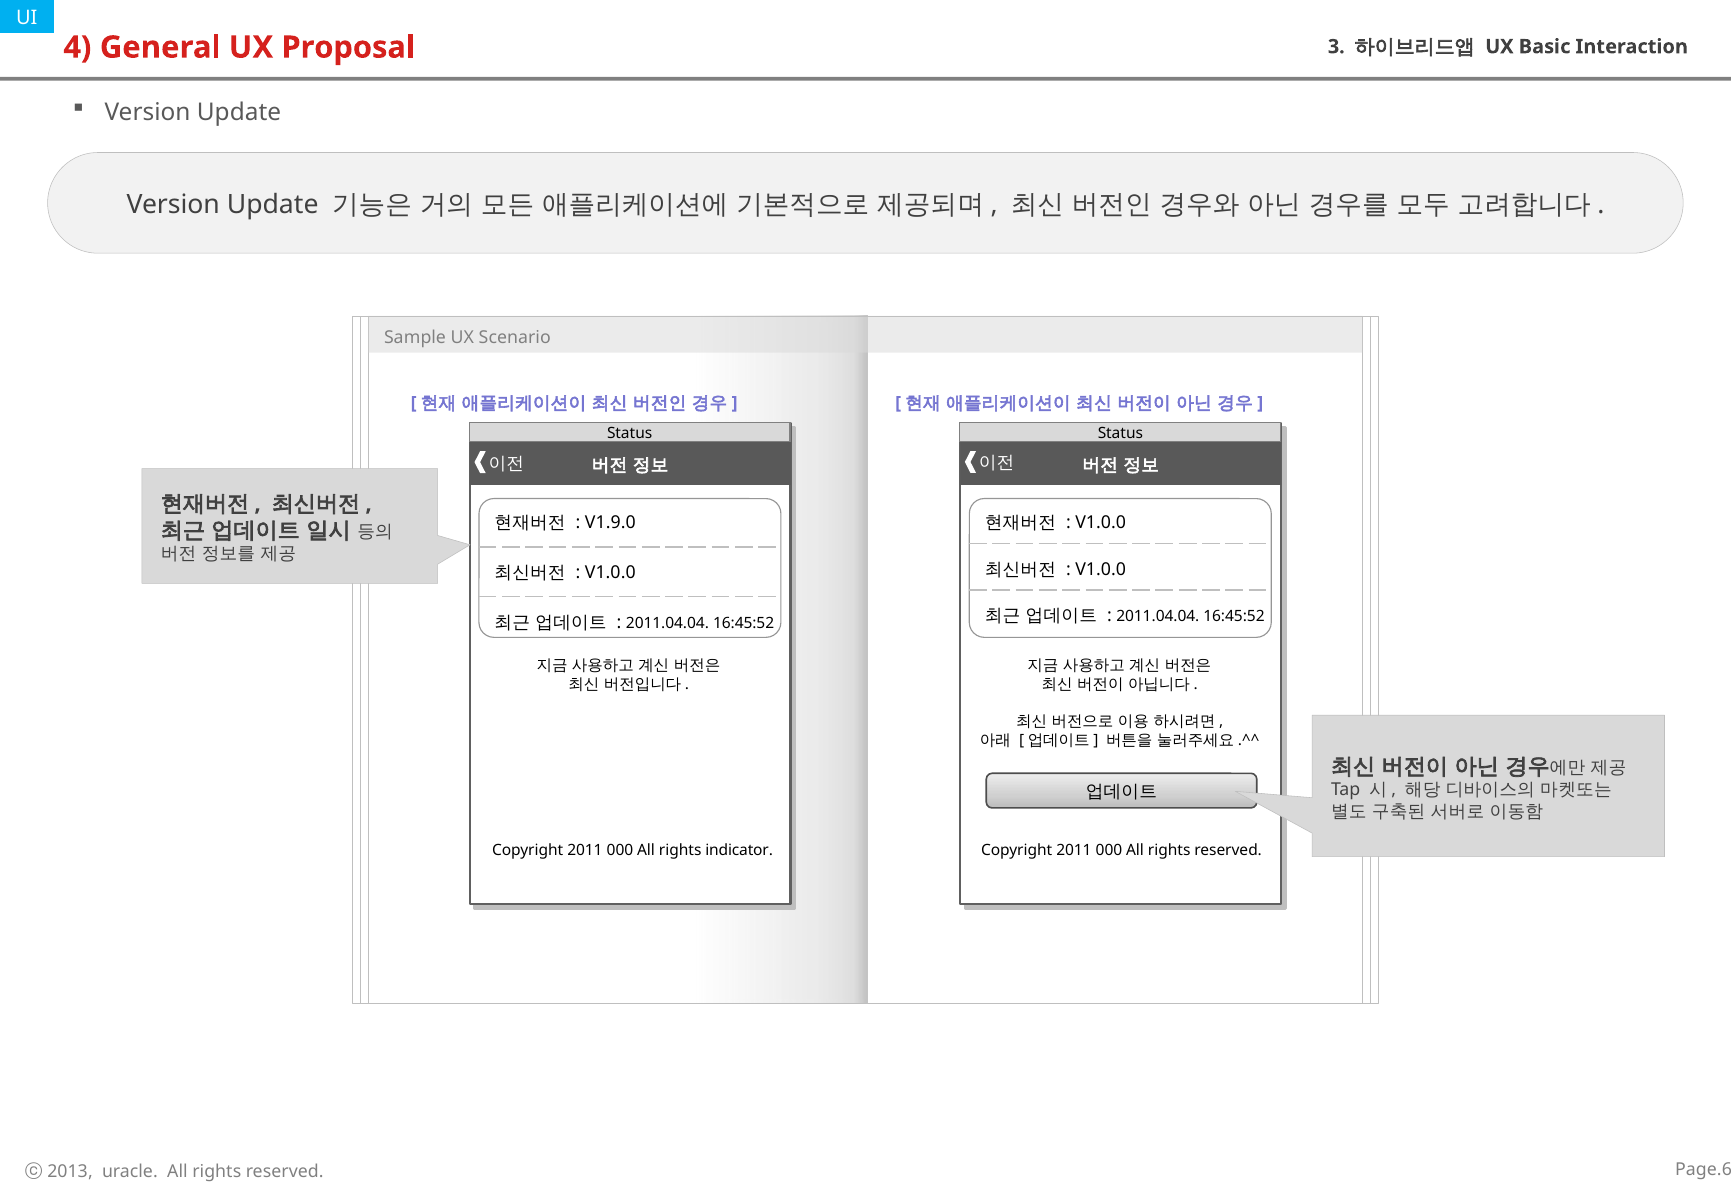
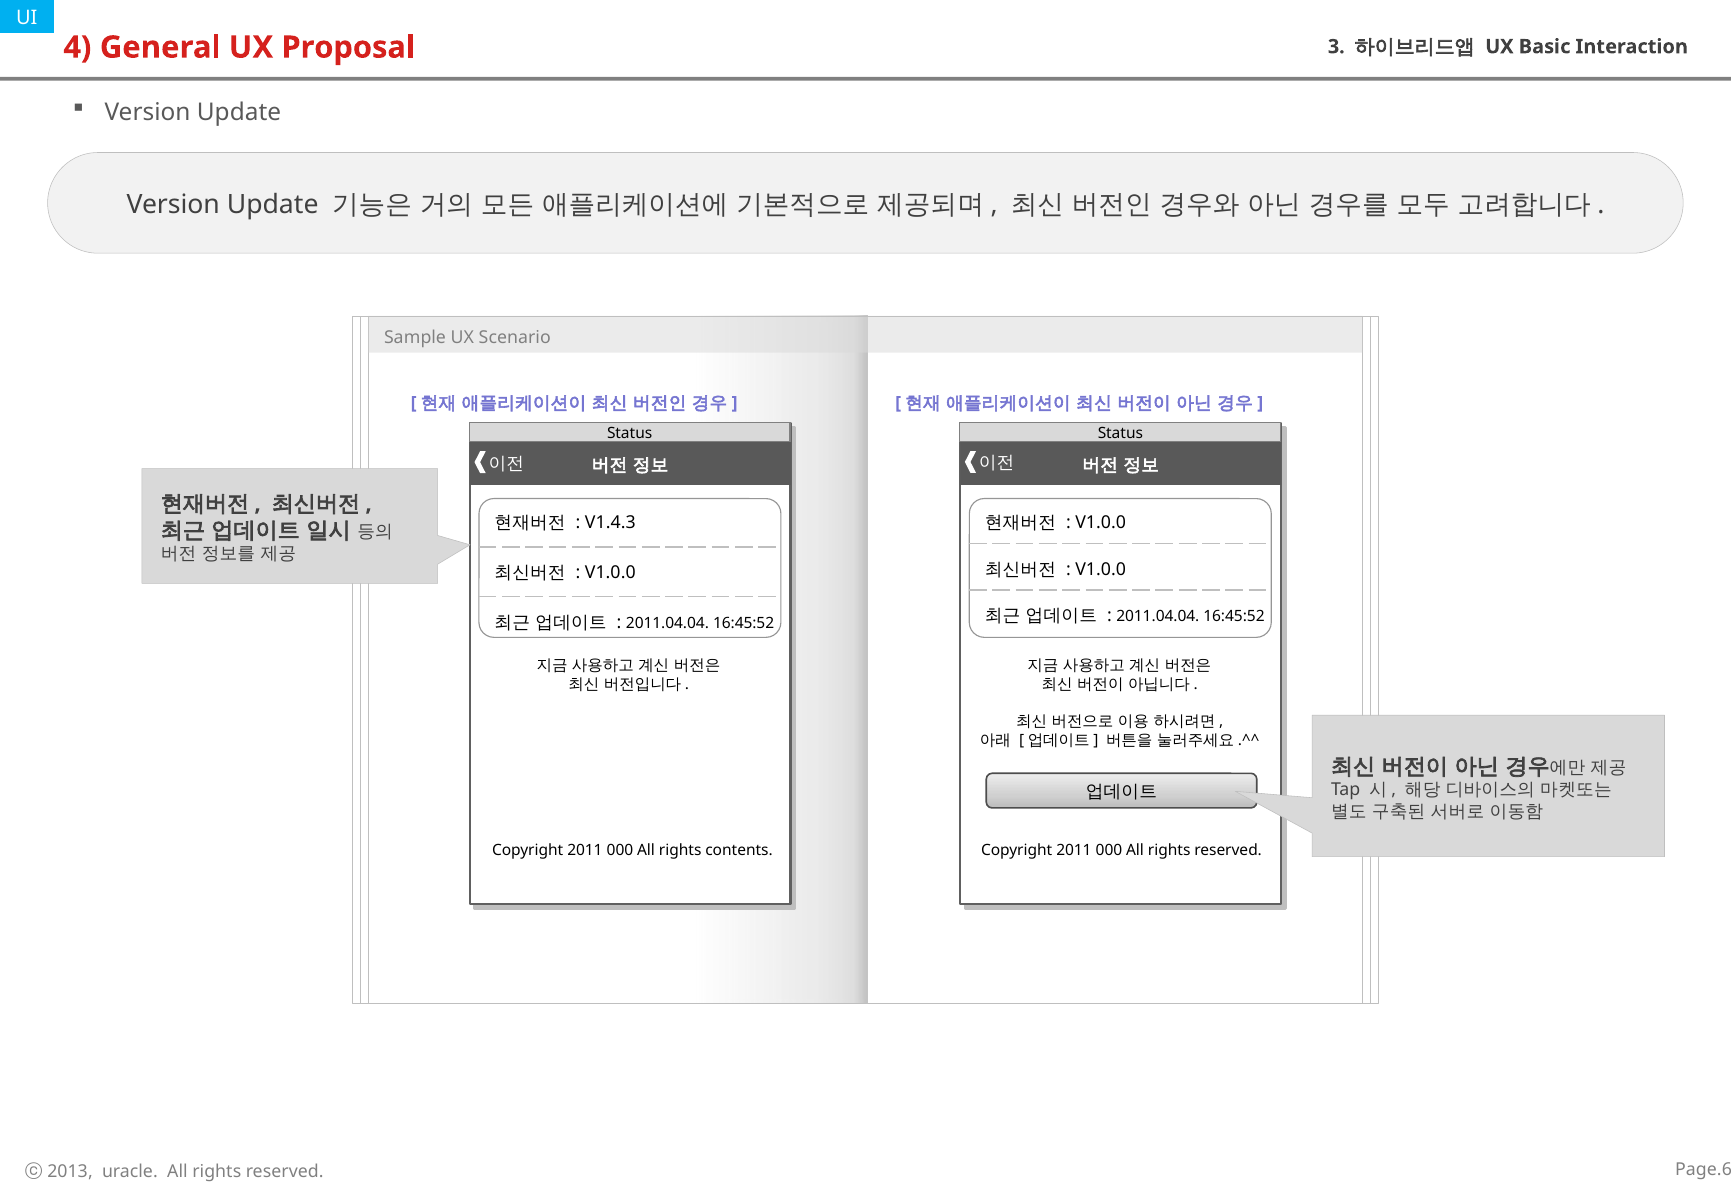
V1.9.0: V1.9.0 -> V1.4.3
indicator: indicator -> contents
